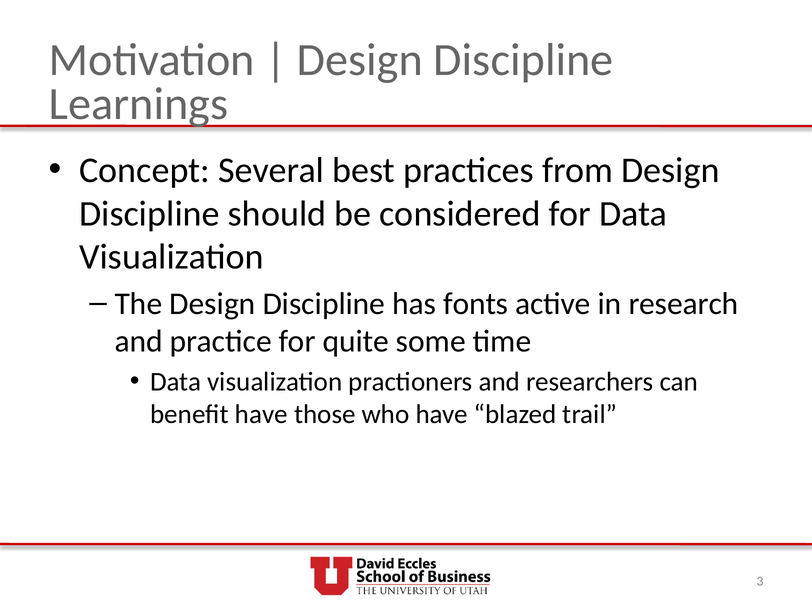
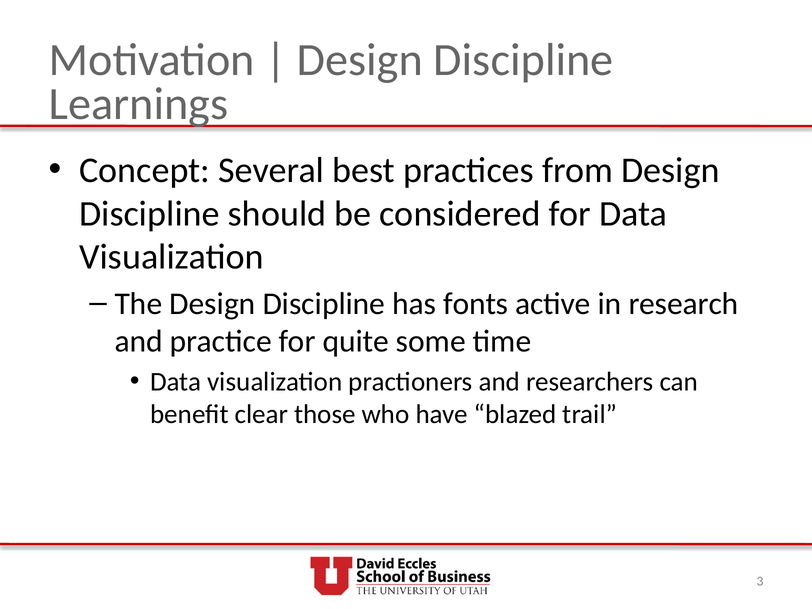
benefit have: have -> clear
